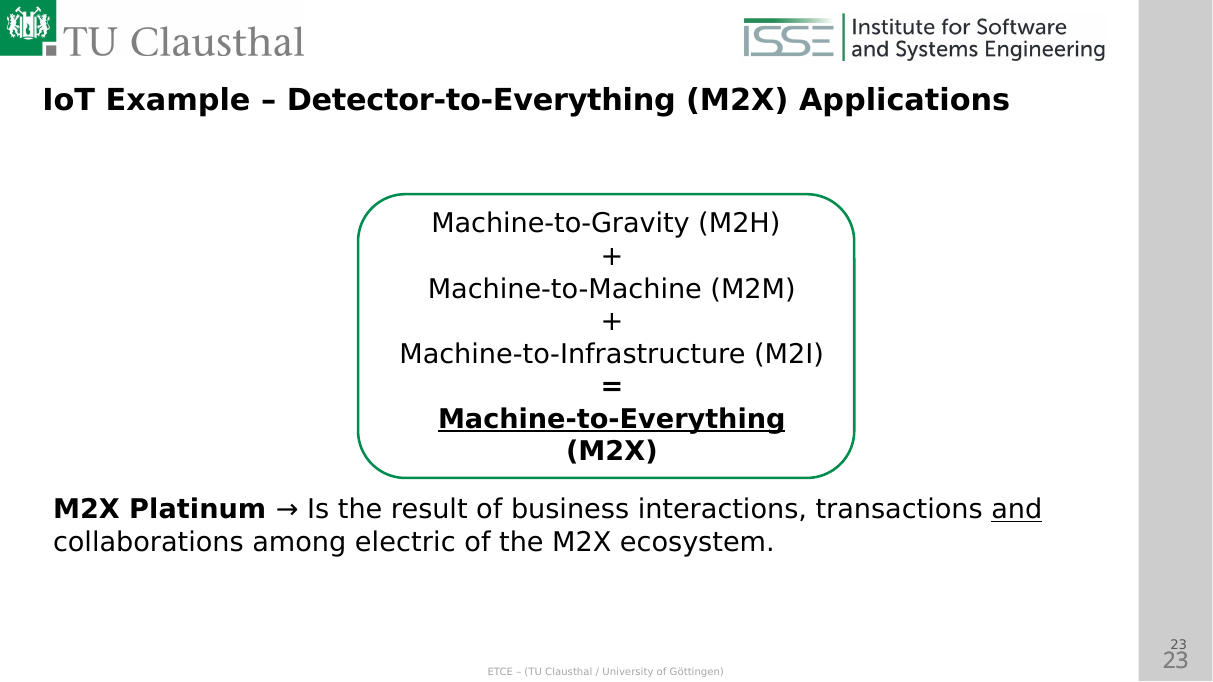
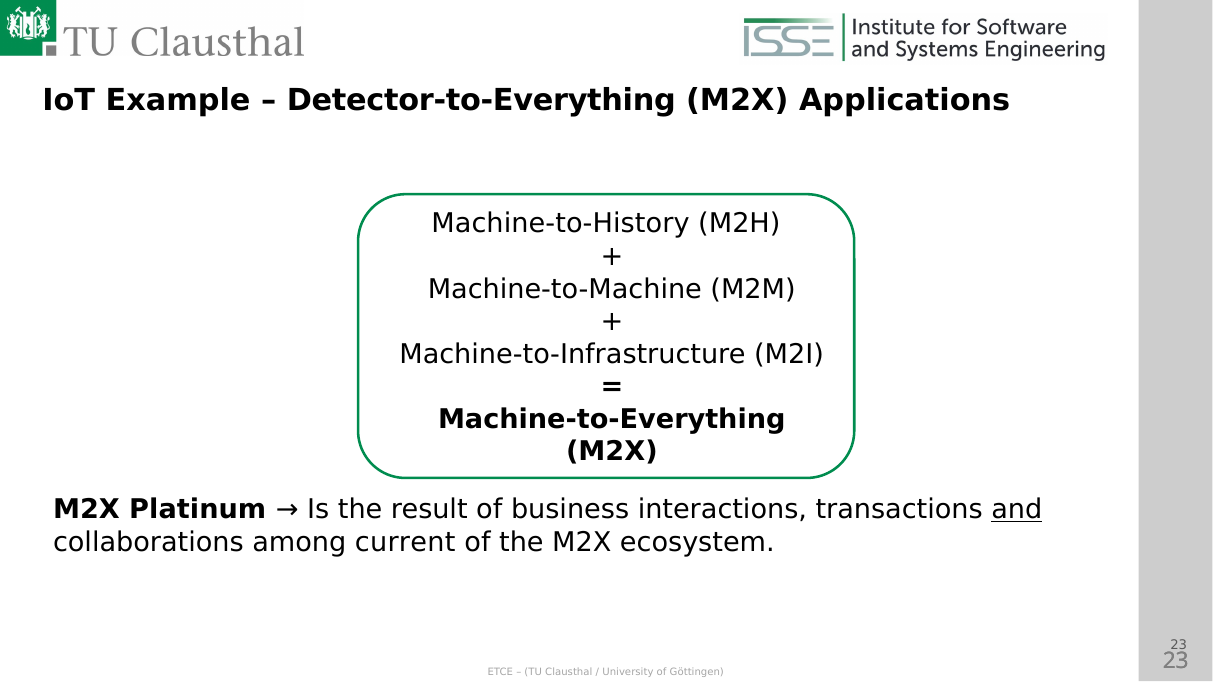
Machine-to-Gravity: Machine-to-Gravity -> Machine-to-History
Machine-to-Everything underline: present -> none
electric: electric -> current
